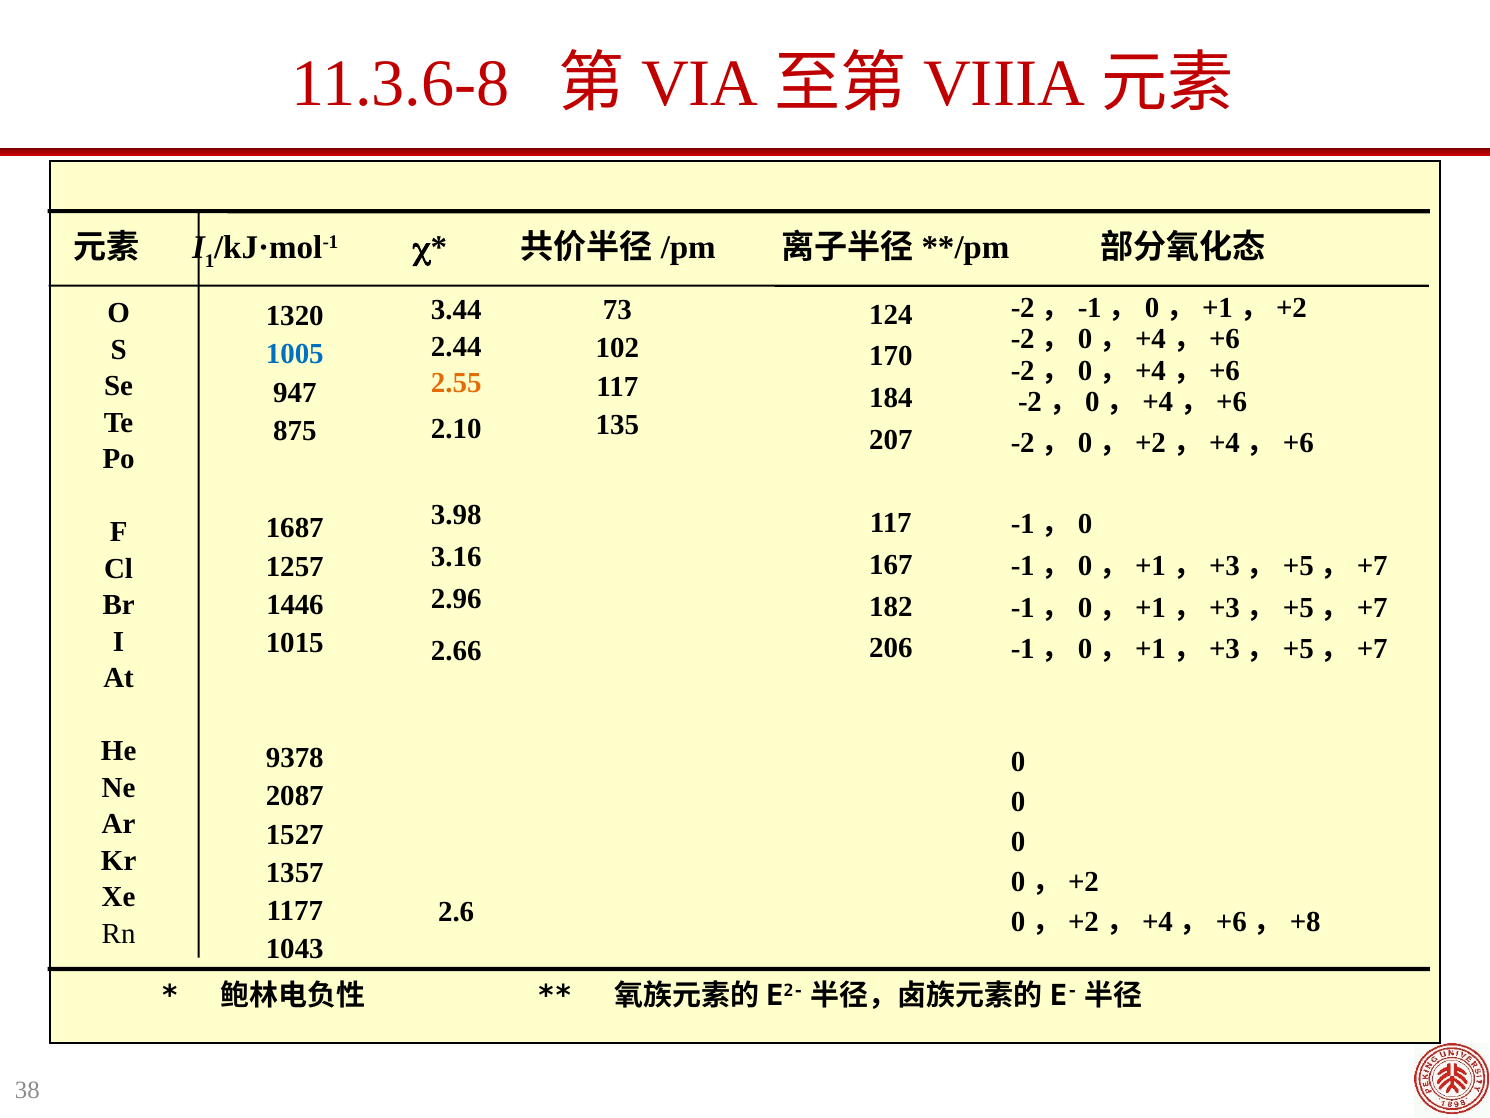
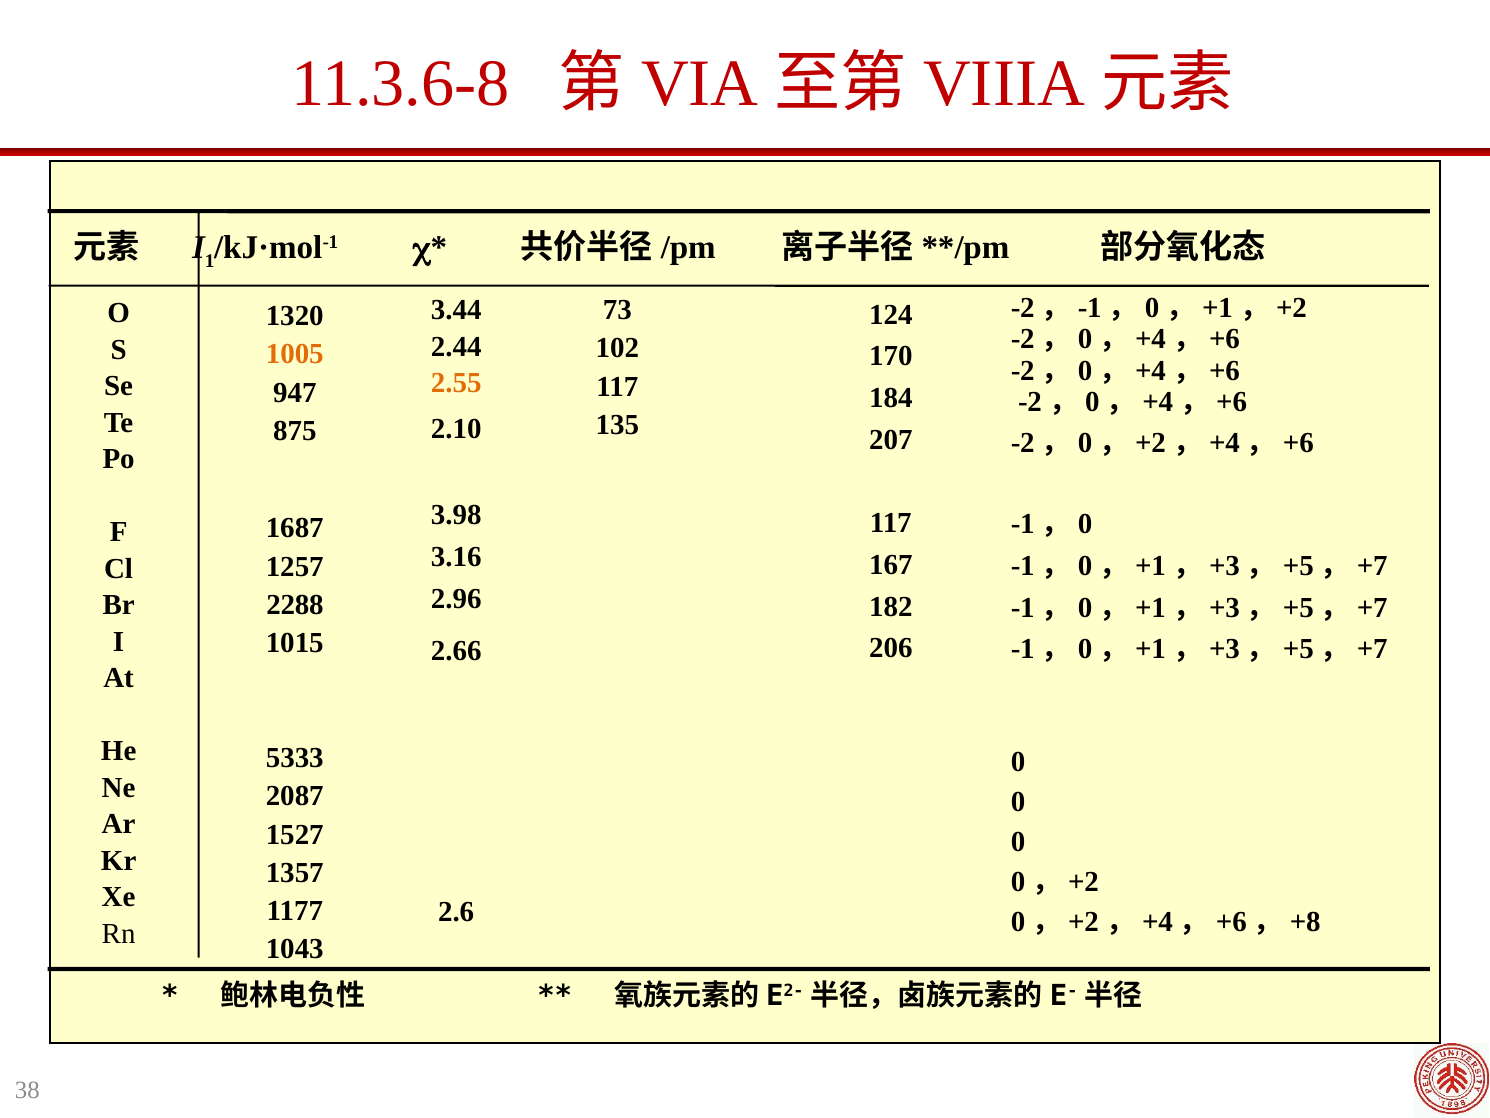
1005 colour: blue -> orange
1446: 1446 -> 2288
9378: 9378 -> 5333
